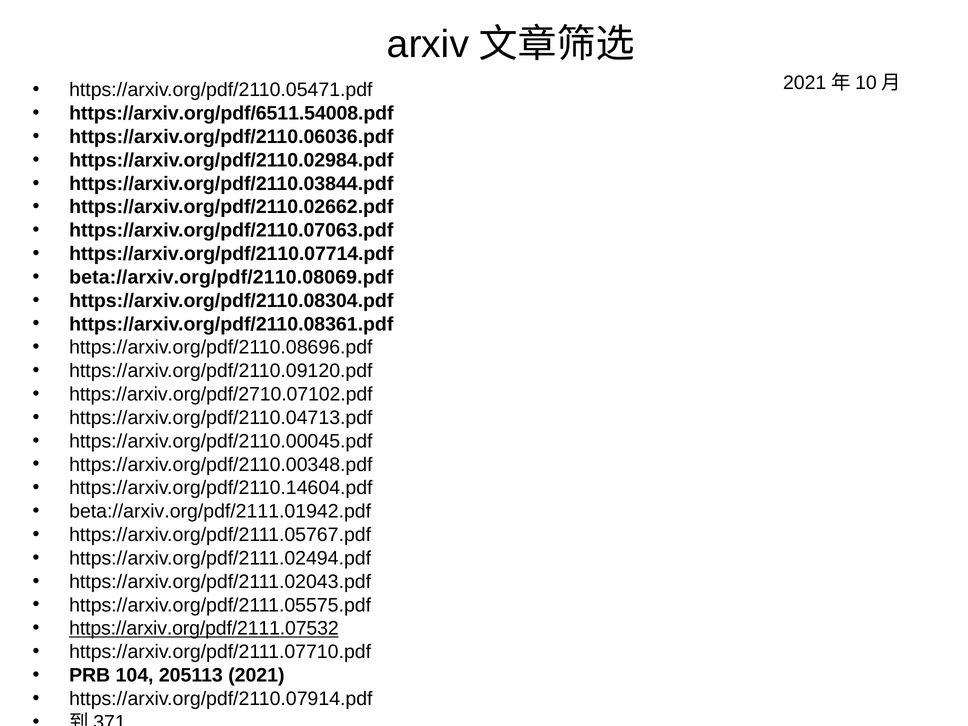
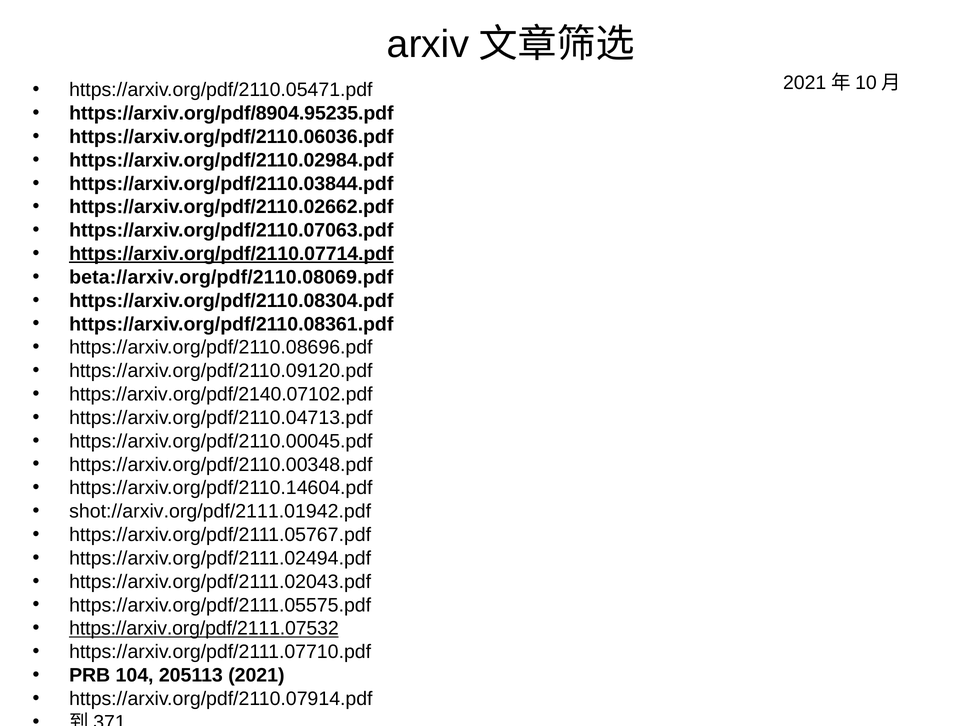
https://arxiv.org/pdf/6511.54008.pdf: https://arxiv.org/pdf/6511.54008.pdf -> https://arxiv.org/pdf/8904.95235.pdf
https://arxiv.org/pdf/2110.07714.pdf underline: none -> present
https://arxiv.org/pdf/2710.07102.pdf: https://arxiv.org/pdf/2710.07102.pdf -> https://arxiv.org/pdf/2140.07102.pdf
beta://arxiv.org/pdf/2111.01942.pdf: beta://arxiv.org/pdf/2111.01942.pdf -> shot://arxiv.org/pdf/2111.01942.pdf
